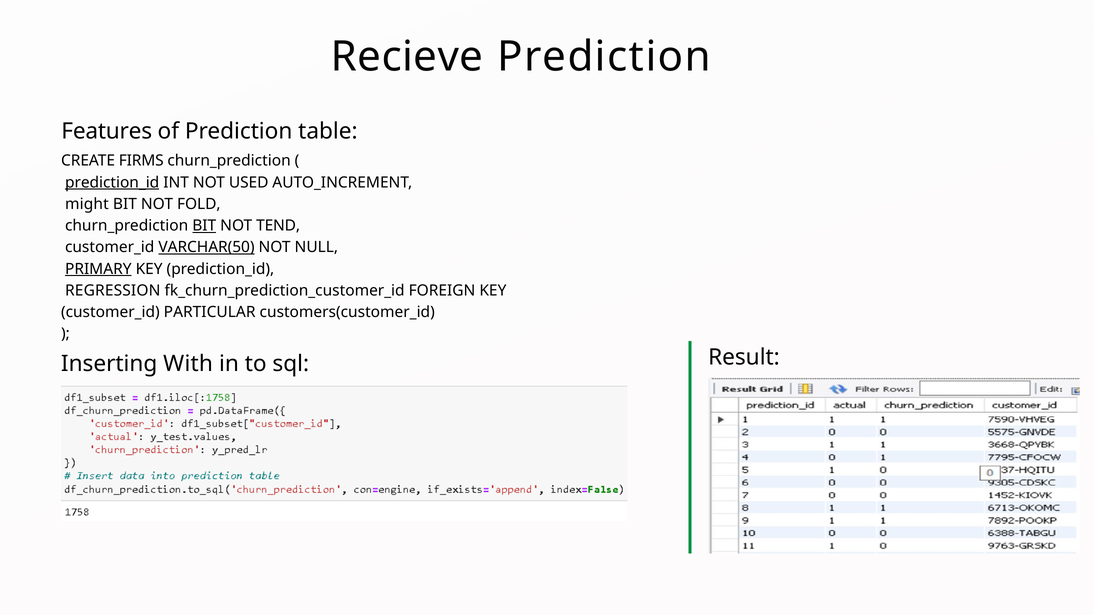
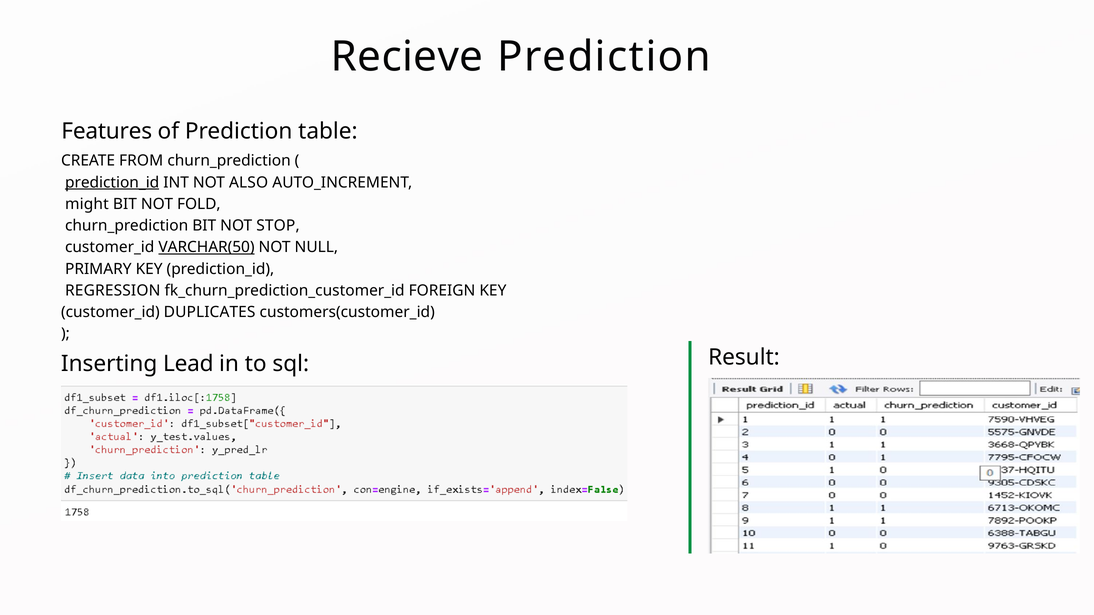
FIRMS: FIRMS -> FROM
USED: USED -> ALSO
BIT at (204, 226) underline: present -> none
TEND: TEND -> STOP
PRIMARY underline: present -> none
PARTICULAR: PARTICULAR -> DUPLICATES
With: With -> Lead
